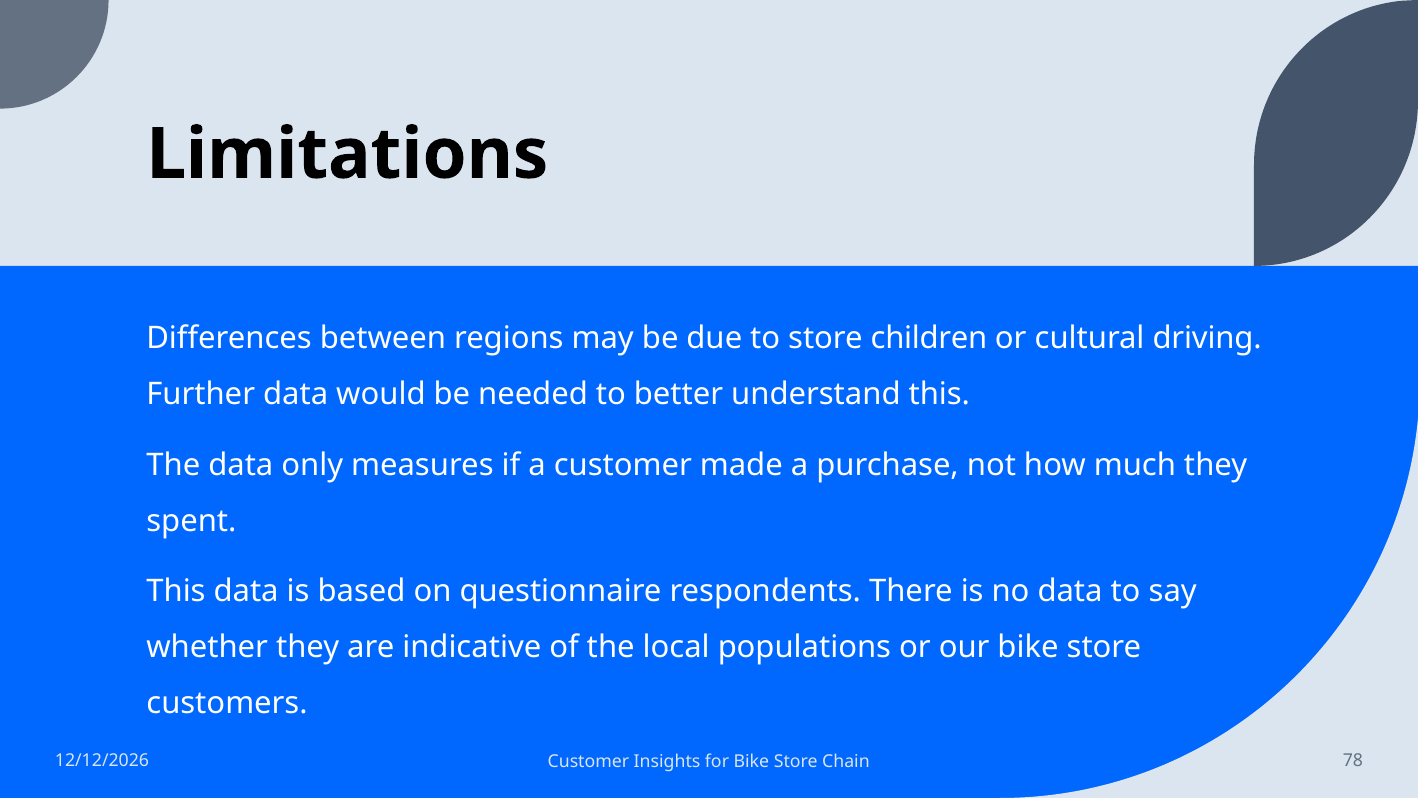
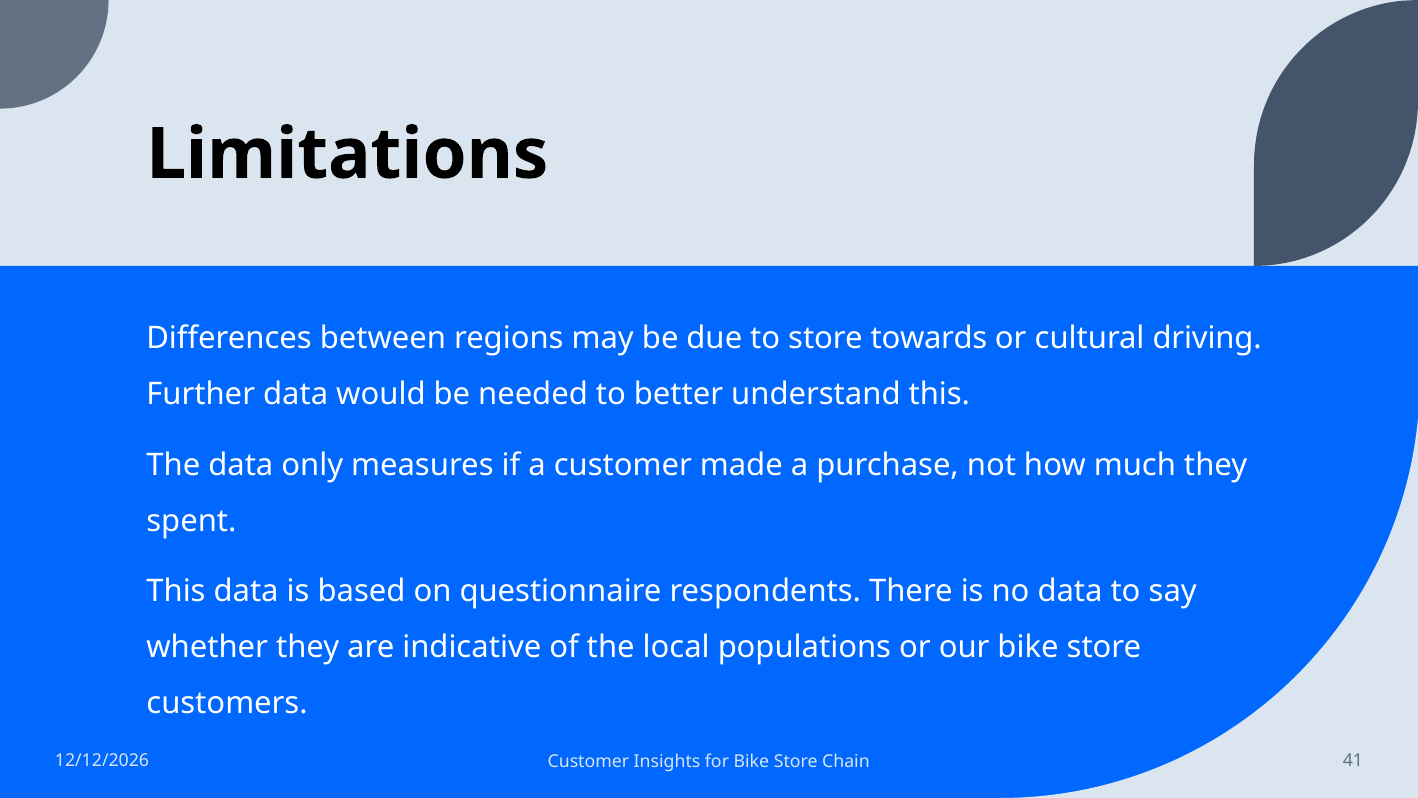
children: children -> towards
78: 78 -> 41
